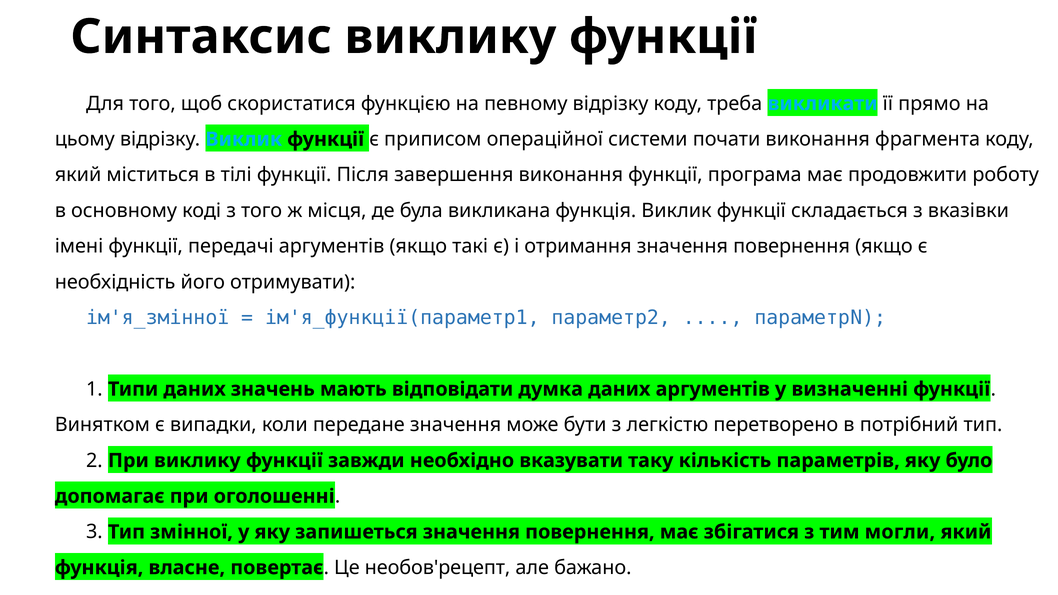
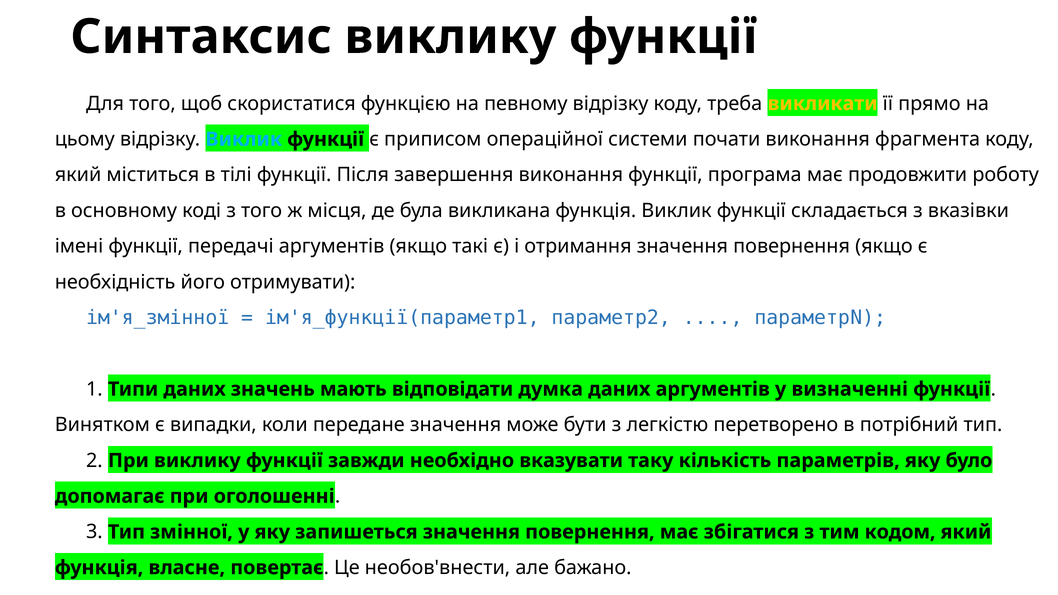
викликати colour: light blue -> yellow
могли: могли -> кодом
необов'рецепт: необов'рецепт -> необов'внести
